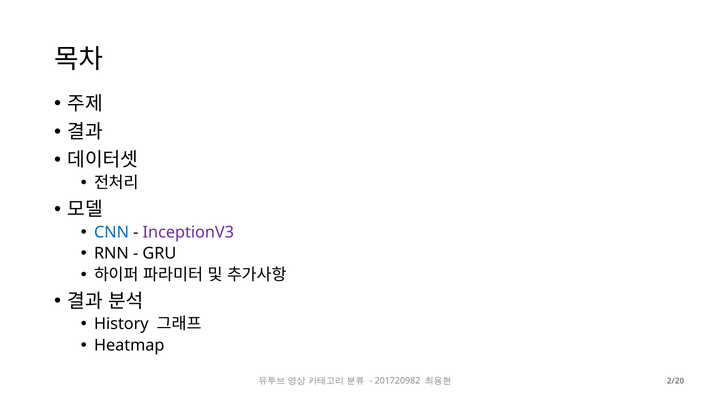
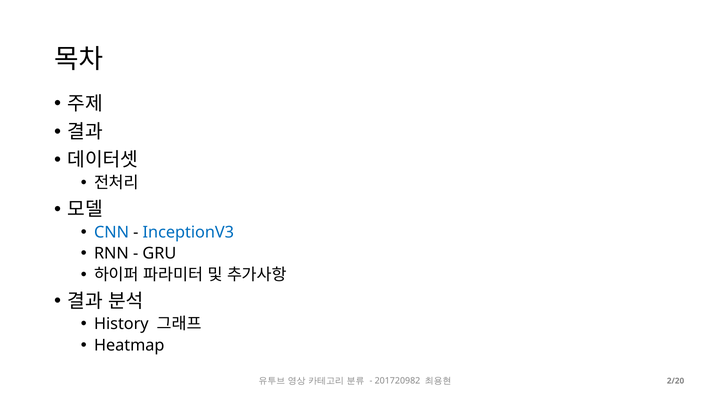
InceptionV3 colour: purple -> blue
